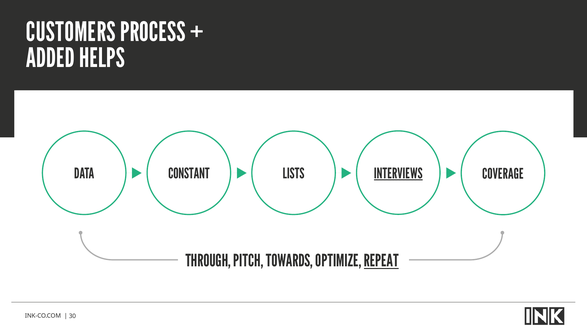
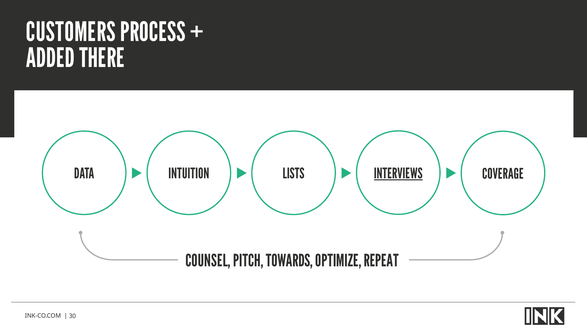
HELPS: HELPS -> THERE
CONSTANT: CONSTANT -> INTUITION
THROUGH: THROUGH -> COUNSEL
REPEAT underline: present -> none
